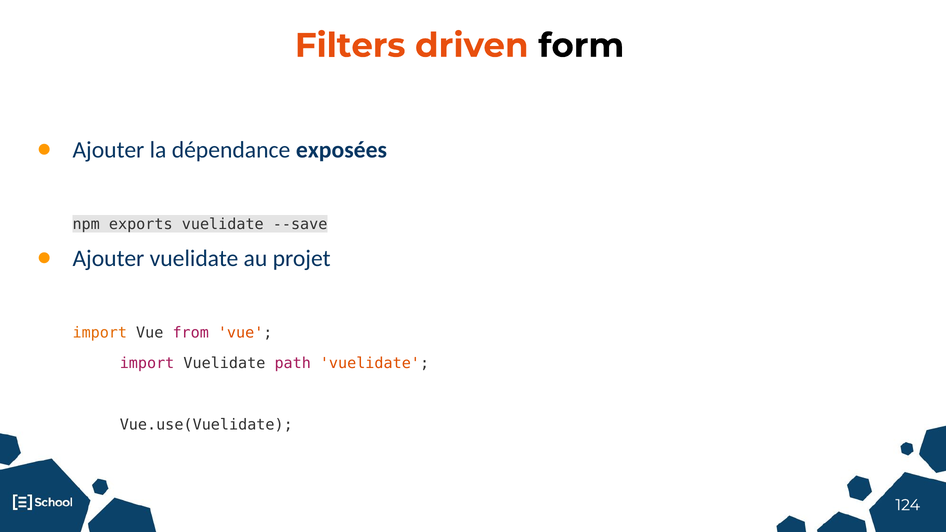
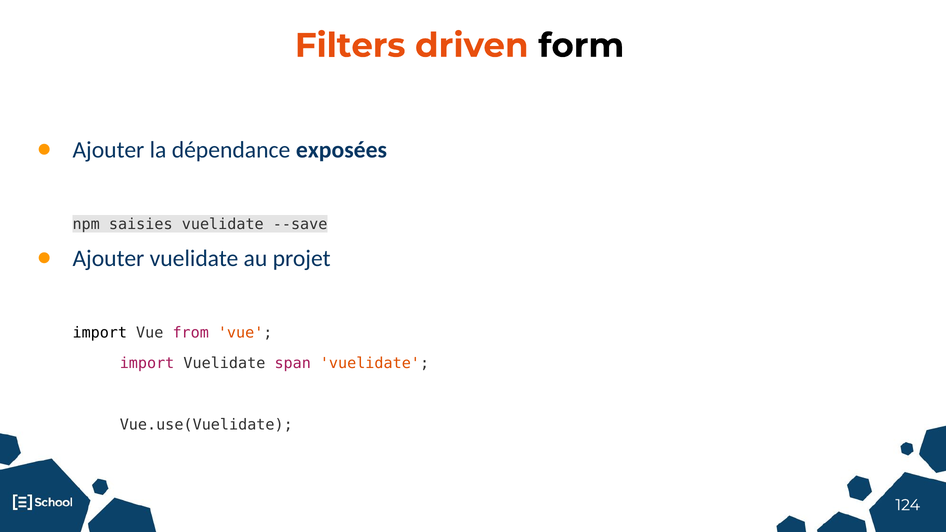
exports: exports -> saisies
import at (100, 333) colour: orange -> black
path: path -> span
